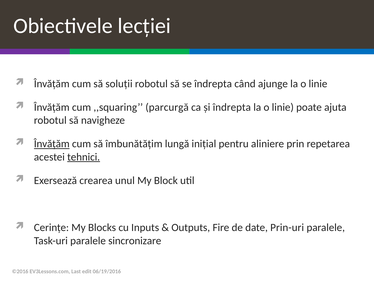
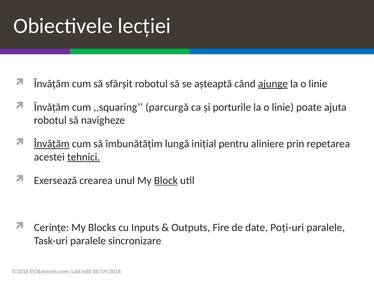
soluții: soluții -> sfârșit
se îndrepta: îndrepta -> așteaptă
ajunge underline: none -> present
și îndrepta: îndrepta -> porturile
Block underline: none -> present
Prin-uri: Prin-uri -> Poți-uri
